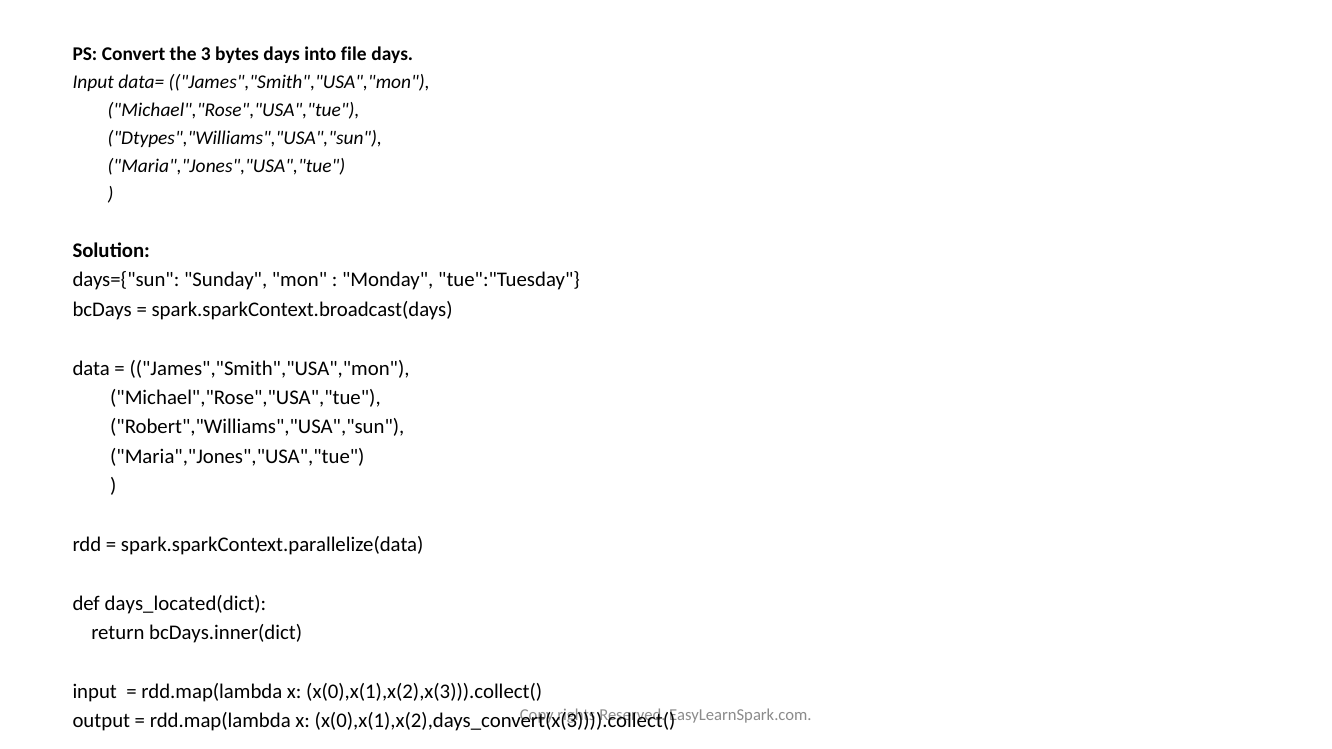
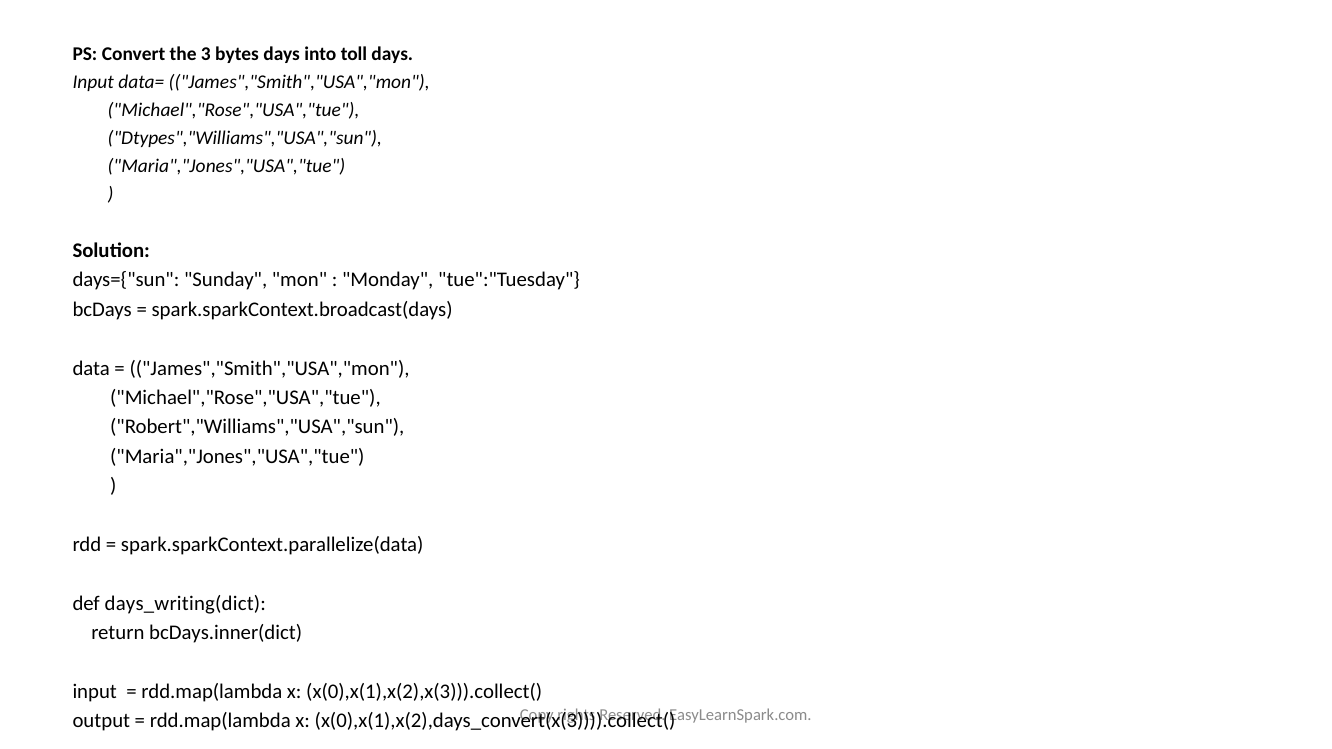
file: file -> toll
days_located(dict: days_located(dict -> days_writing(dict
